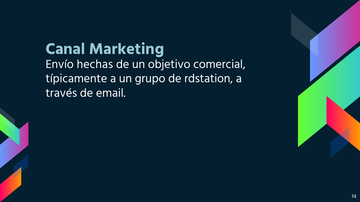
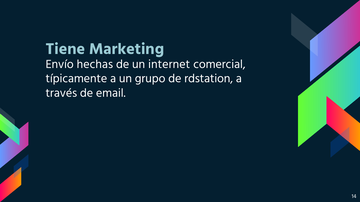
Canal: Canal -> Tiene
objetivo: objetivo -> internet
